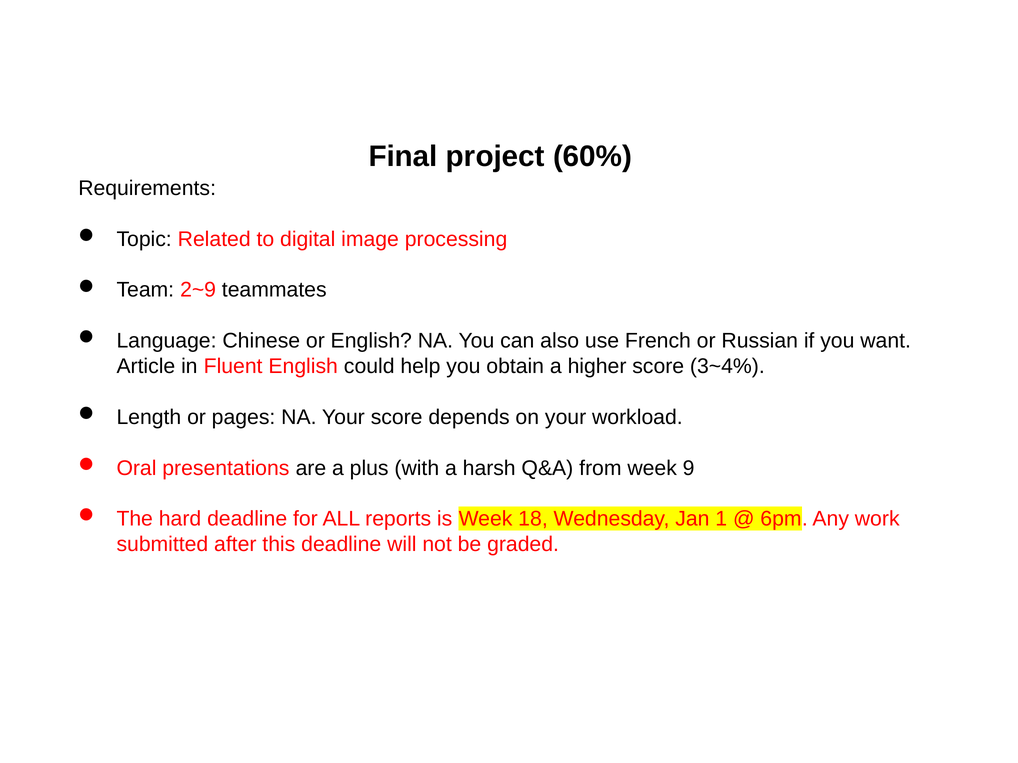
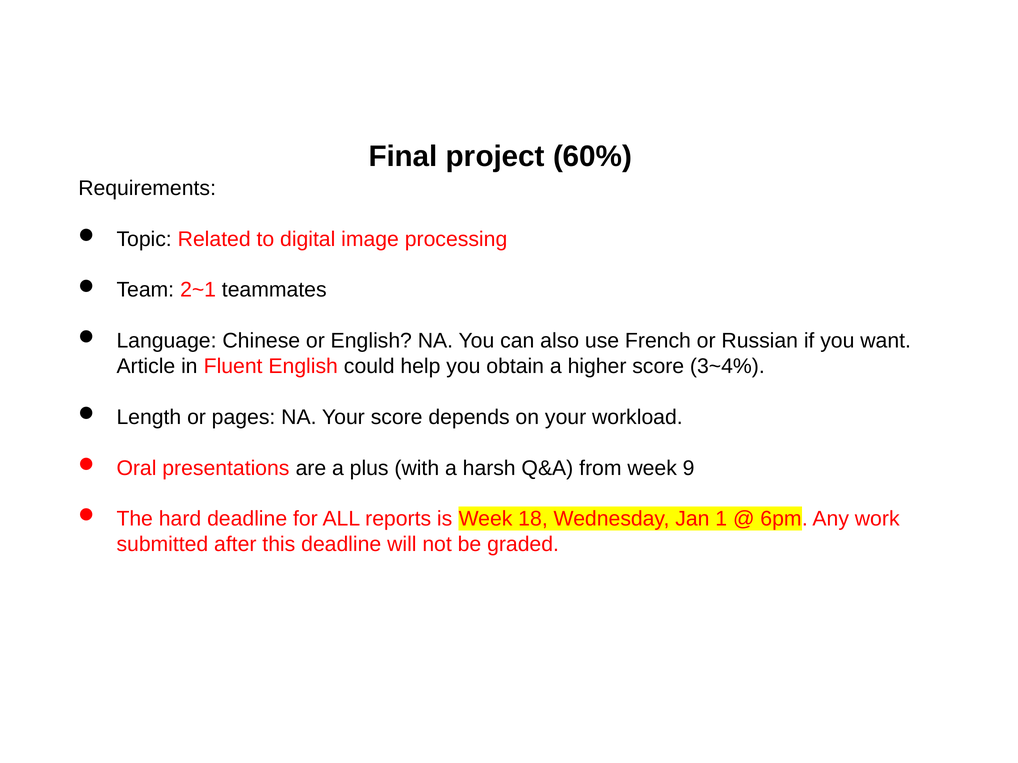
2~9: 2~9 -> 2~1
